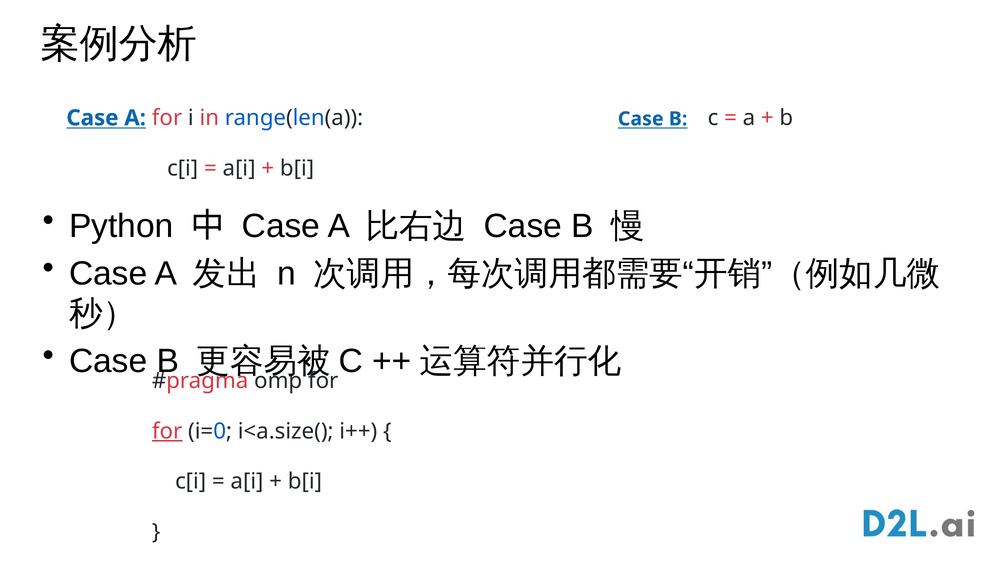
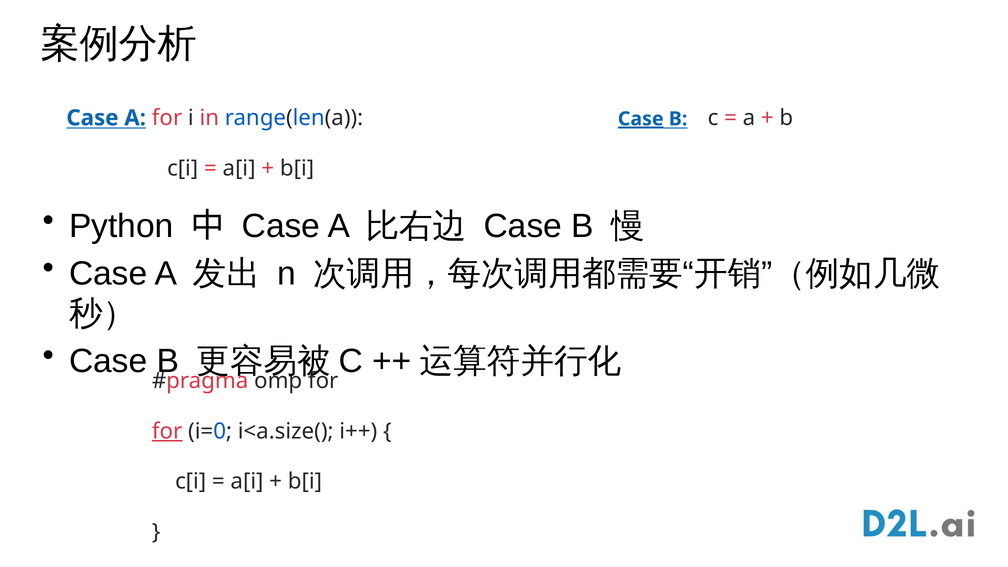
Case at (641, 119) underline: none -> present
